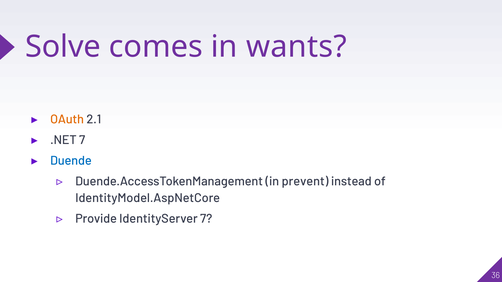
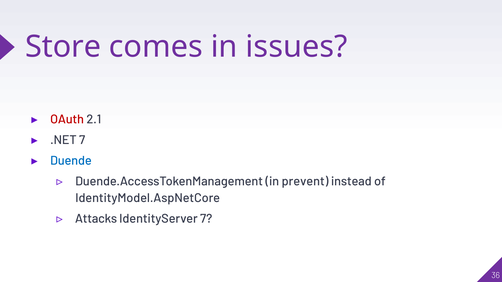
Solve: Solve -> Store
wants: wants -> issues
OAuth colour: orange -> red
Provide: Provide -> Attacks
